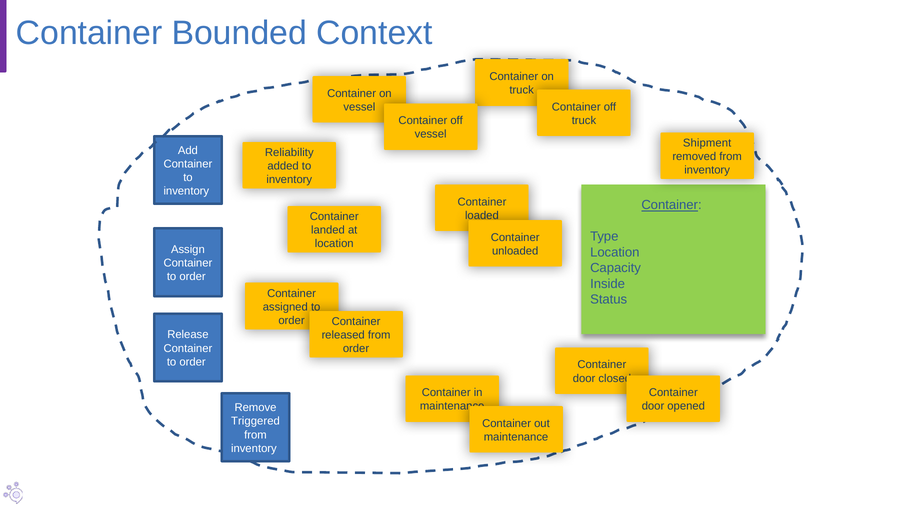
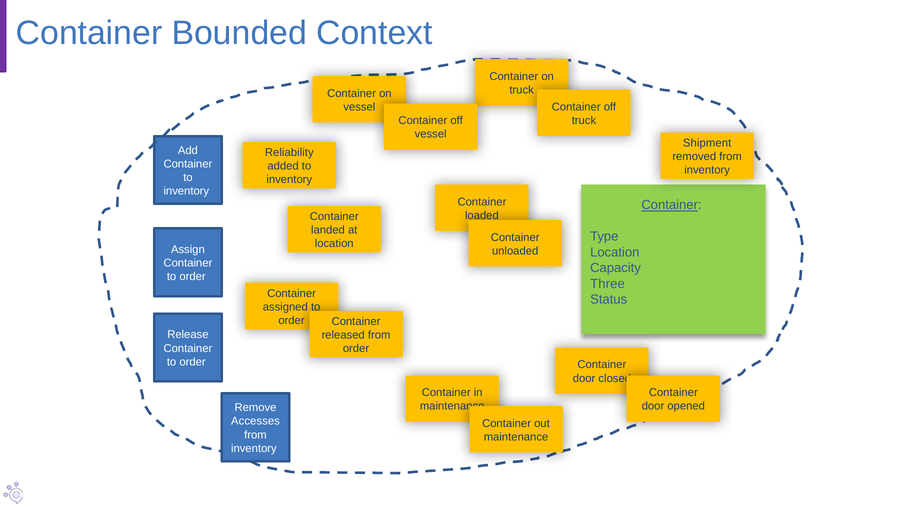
Inside: Inside -> Three
Triggered: Triggered -> Accesses
